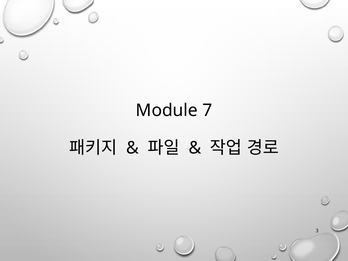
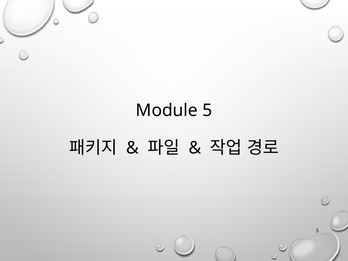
7: 7 -> 5
